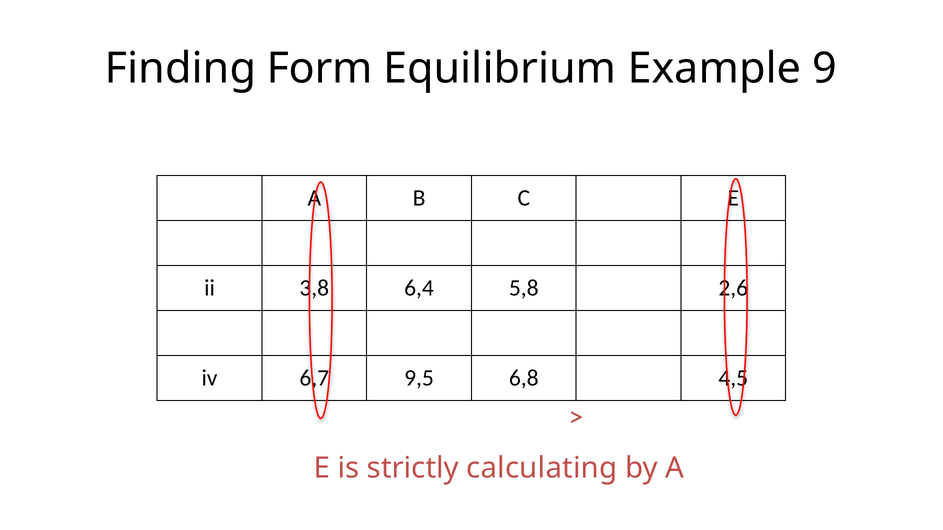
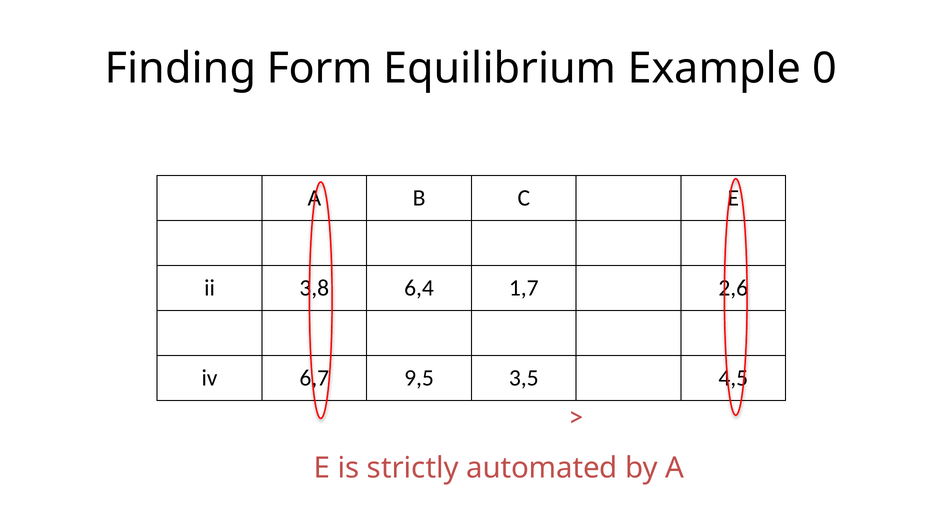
9: 9 -> 0
5,8: 5,8 -> 1,7
6,8: 6,8 -> 3,5
calculating: calculating -> automated
